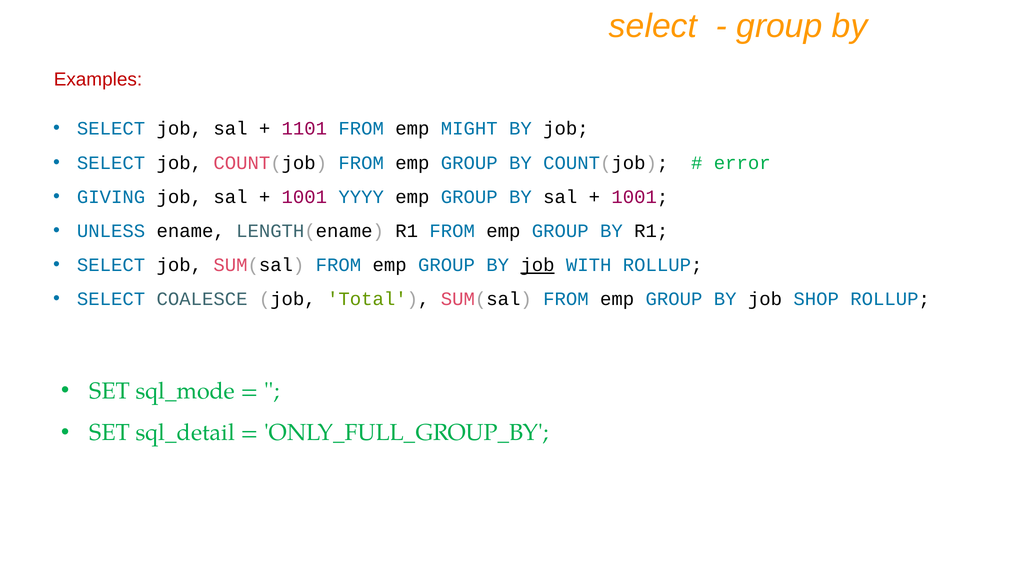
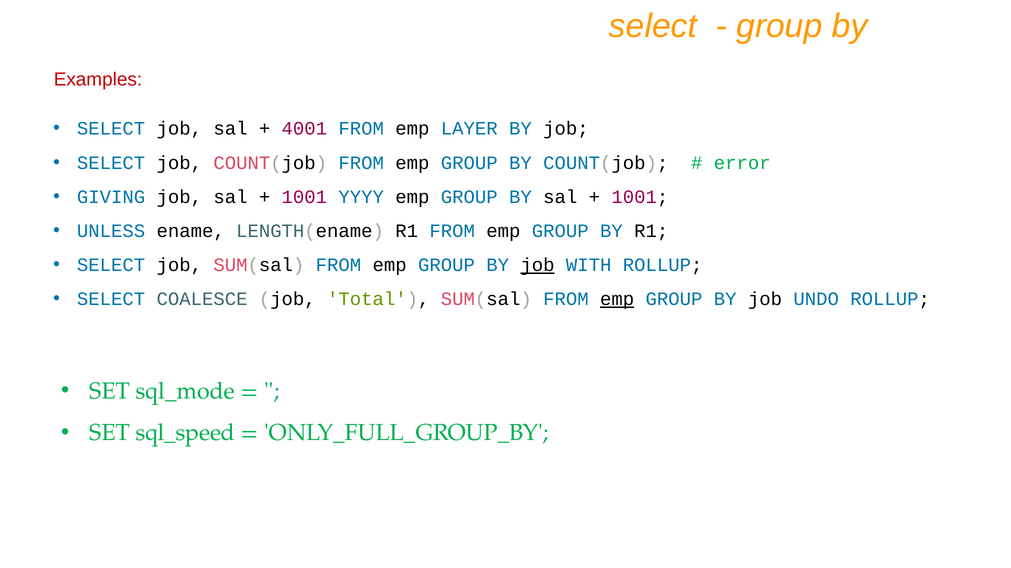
1101: 1101 -> 4001
MIGHT: MIGHT -> LAYER
emp at (617, 299) underline: none -> present
SHOP: SHOP -> UNDO
sql_detail: sql_detail -> sql_speed
